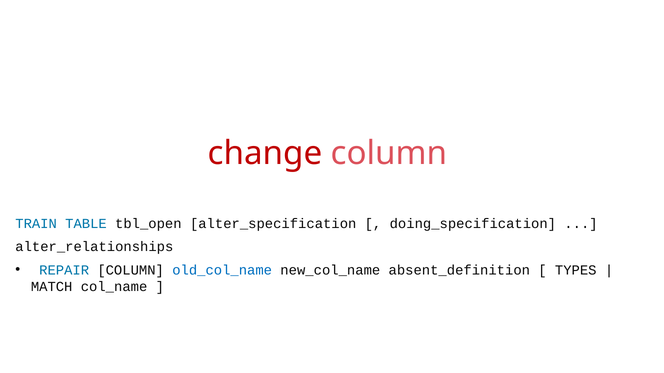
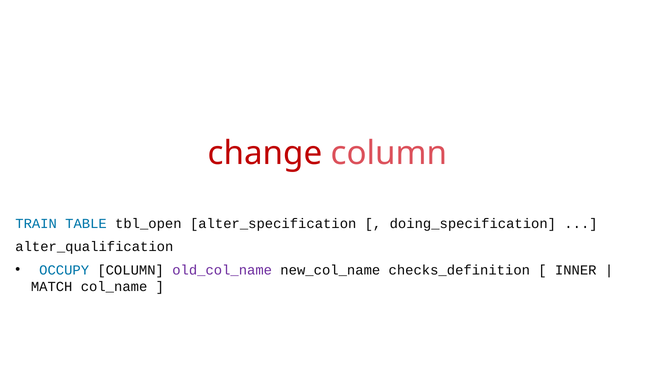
alter_relationships: alter_relationships -> alter_qualification
REPAIR: REPAIR -> OCCUPY
old_col_name colour: blue -> purple
absent_definition: absent_definition -> checks_definition
TYPES: TYPES -> INNER
